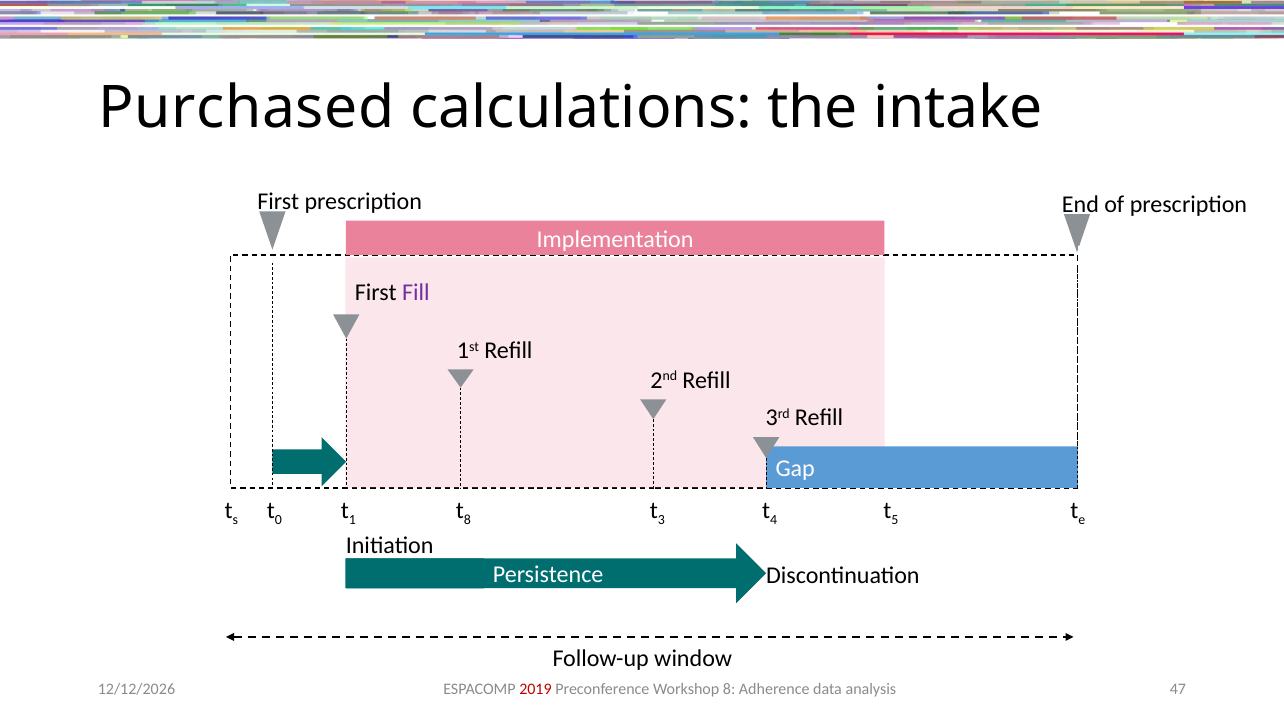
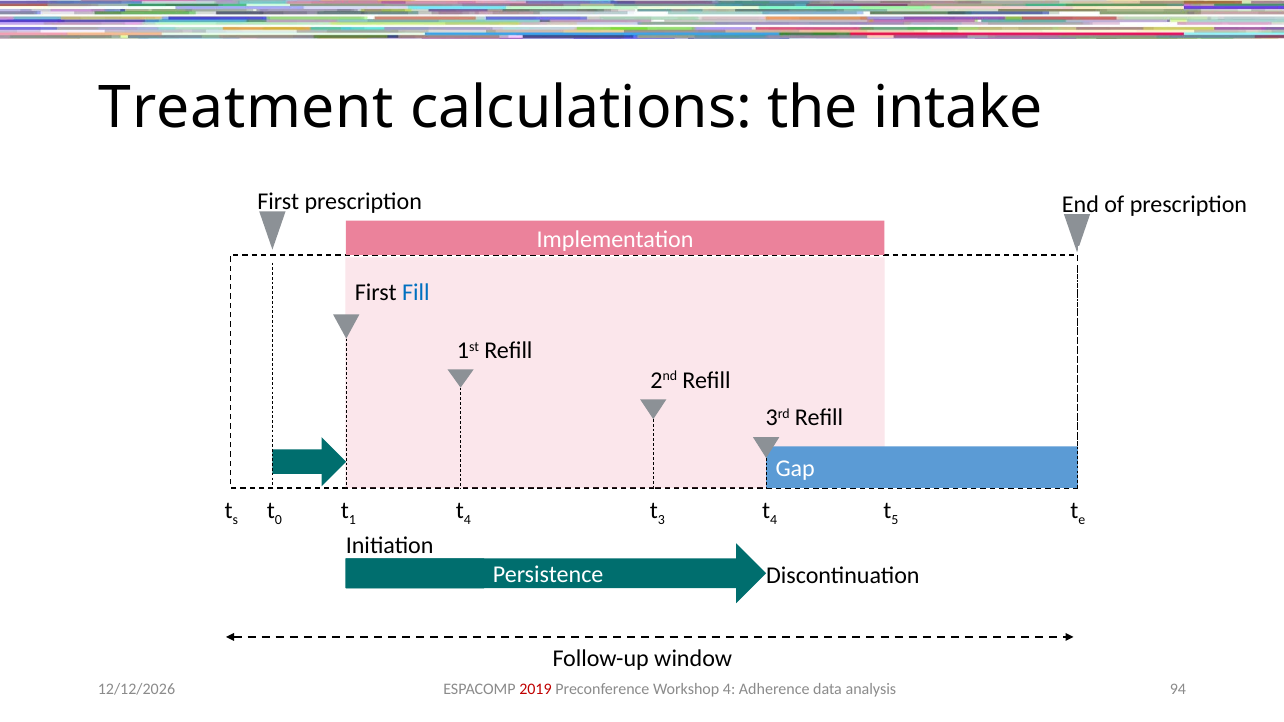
Purchased: Purchased -> Treatment
Fill colour: purple -> blue
8 at (467, 520): 8 -> 4
47: 47 -> 94
Workshop 8: 8 -> 4
